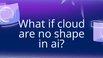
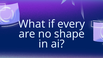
cloud: cloud -> every
